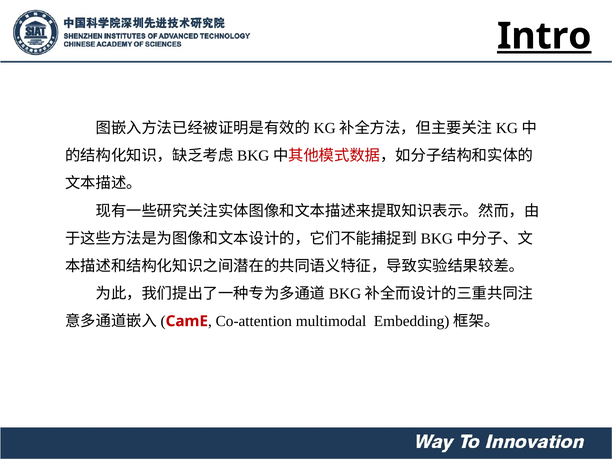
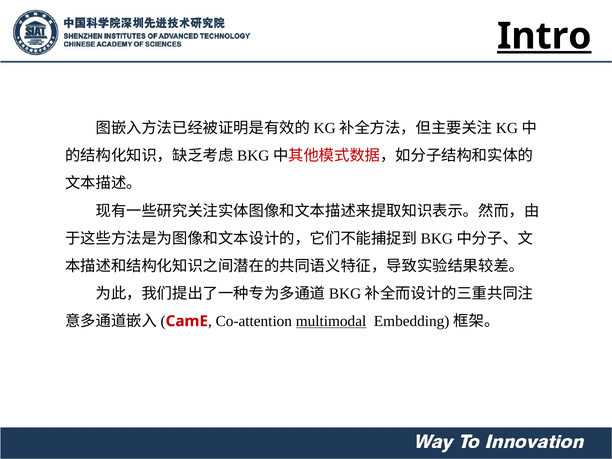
multimodal underline: none -> present
